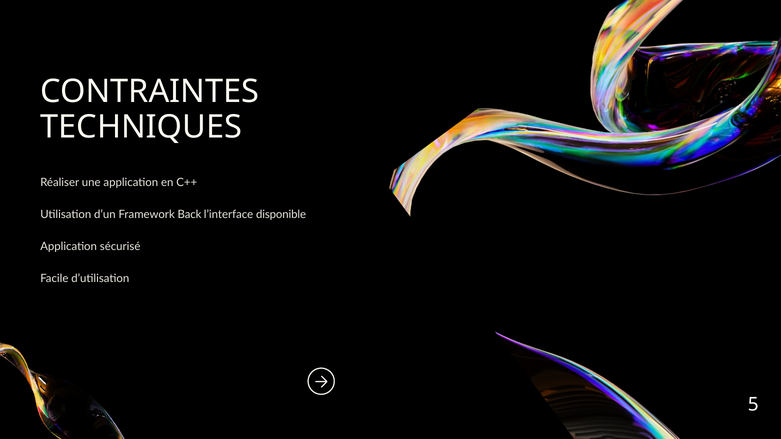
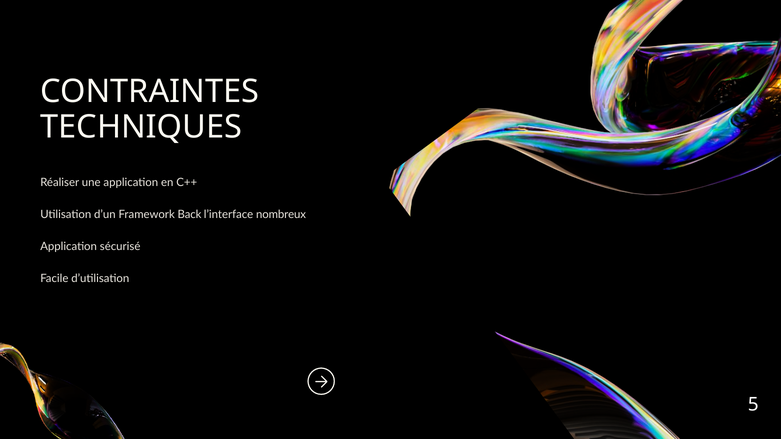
disponible: disponible -> nombreux
